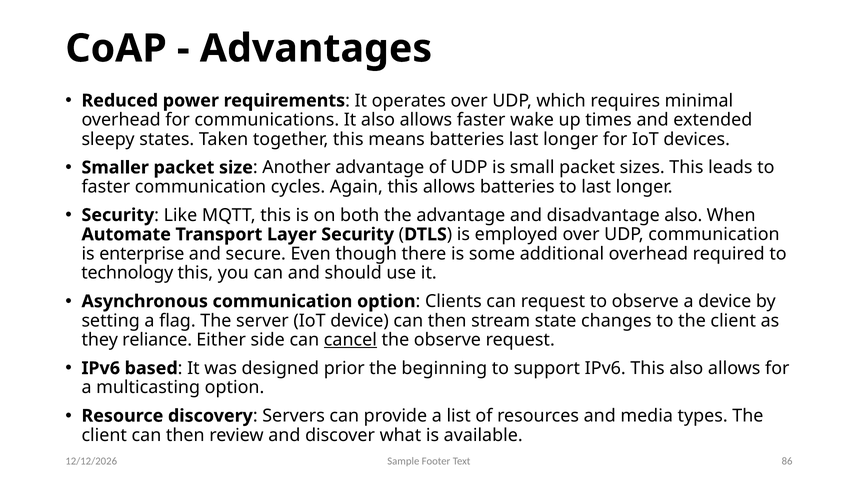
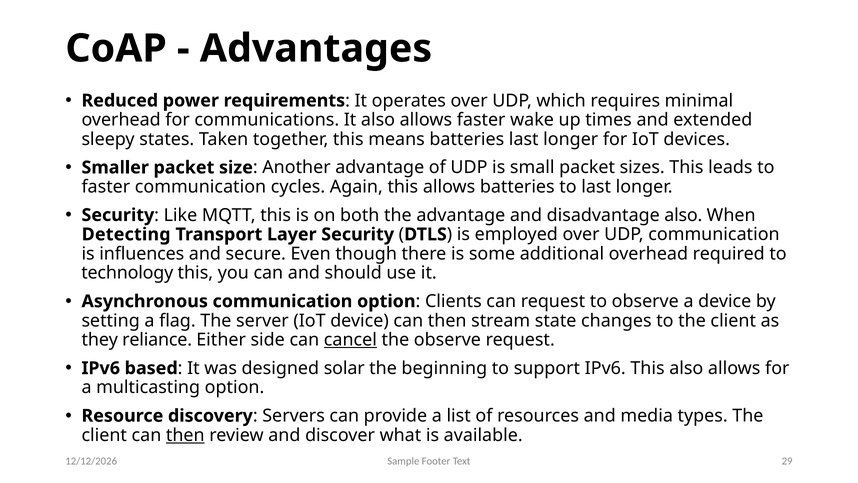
Automate: Automate -> Detecting
enterprise: enterprise -> influences
prior: prior -> solar
then at (185, 435) underline: none -> present
86: 86 -> 29
